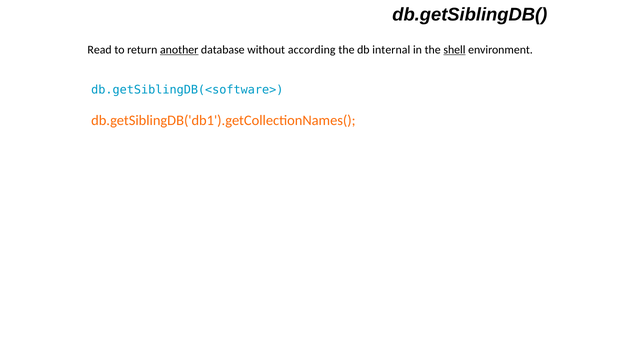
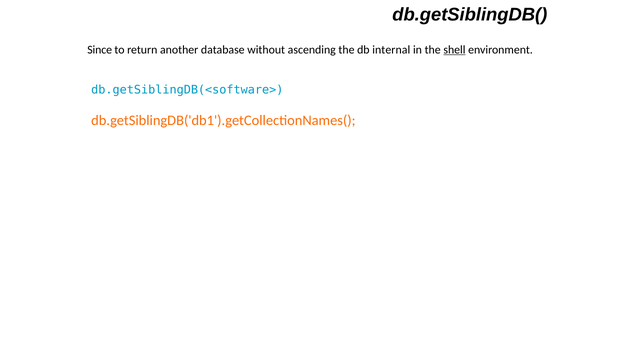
Read: Read -> Since
another underline: present -> none
according: according -> ascending
